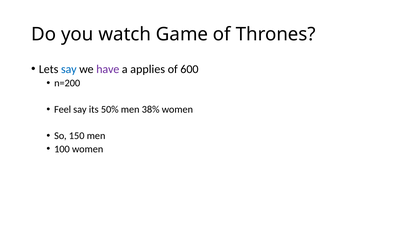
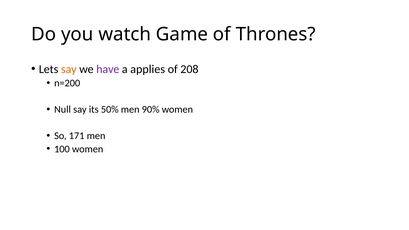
say at (69, 69) colour: blue -> orange
600: 600 -> 208
Feel: Feel -> Null
38%: 38% -> 90%
150: 150 -> 171
